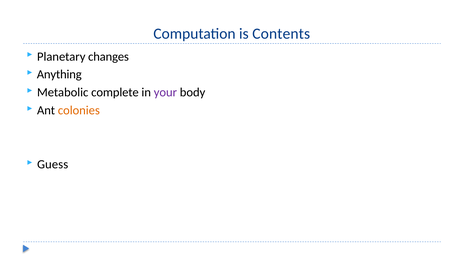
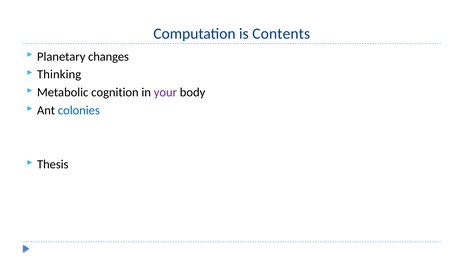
Anything: Anything -> Thinking
complete: complete -> cognition
colonies colour: orange -> blue
Guess: Guess -> Thesis
